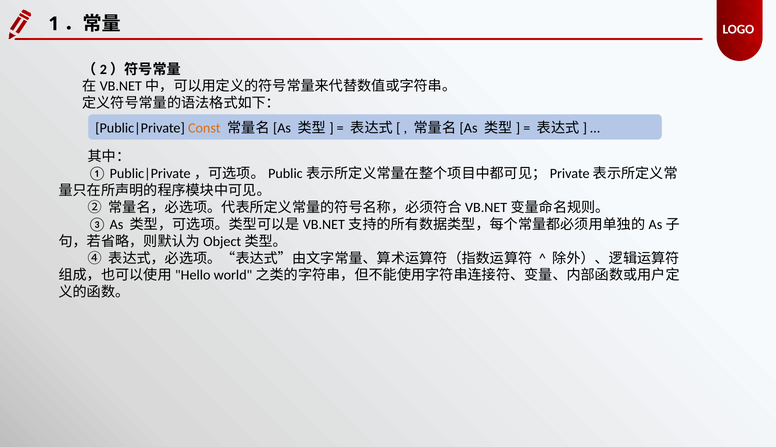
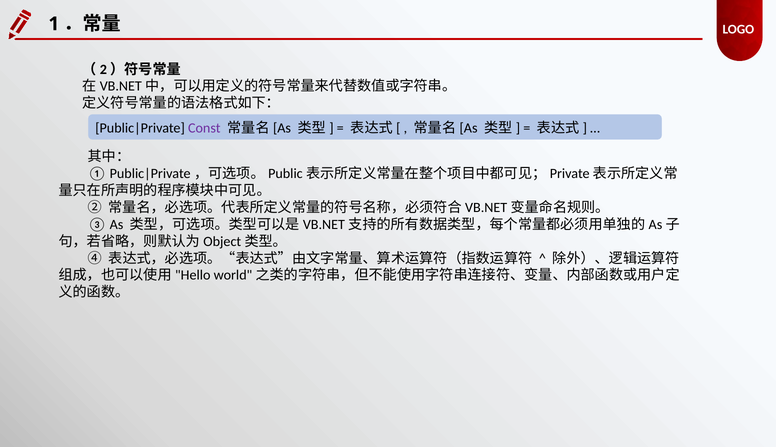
Const colour: orange -> purple
